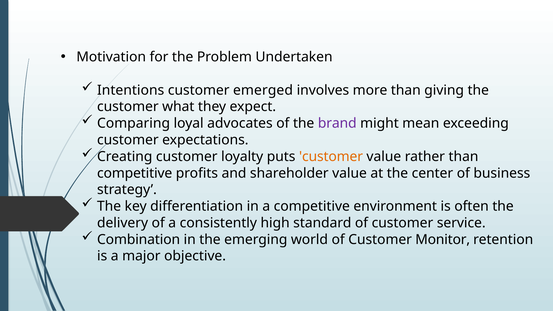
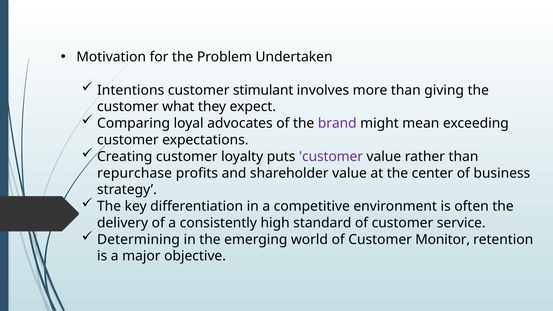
emerged: emerged -> stimulant
customer at (331, 157) colour: orange -> purple
competitive at (135, 173): competitive -> repurchase
Combination: Combination -> Determining
